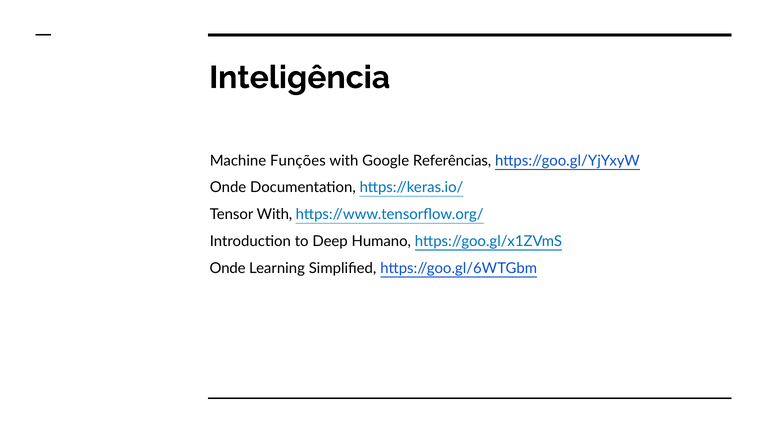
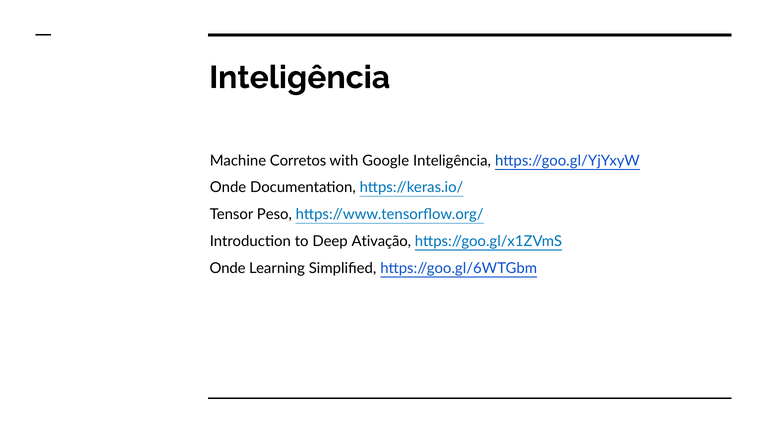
Funções: Funções -> Corretos
Google Referências: Referências -> Inteligência
Tensor With: With -> Peso
Humano: Humano -> Ativação
